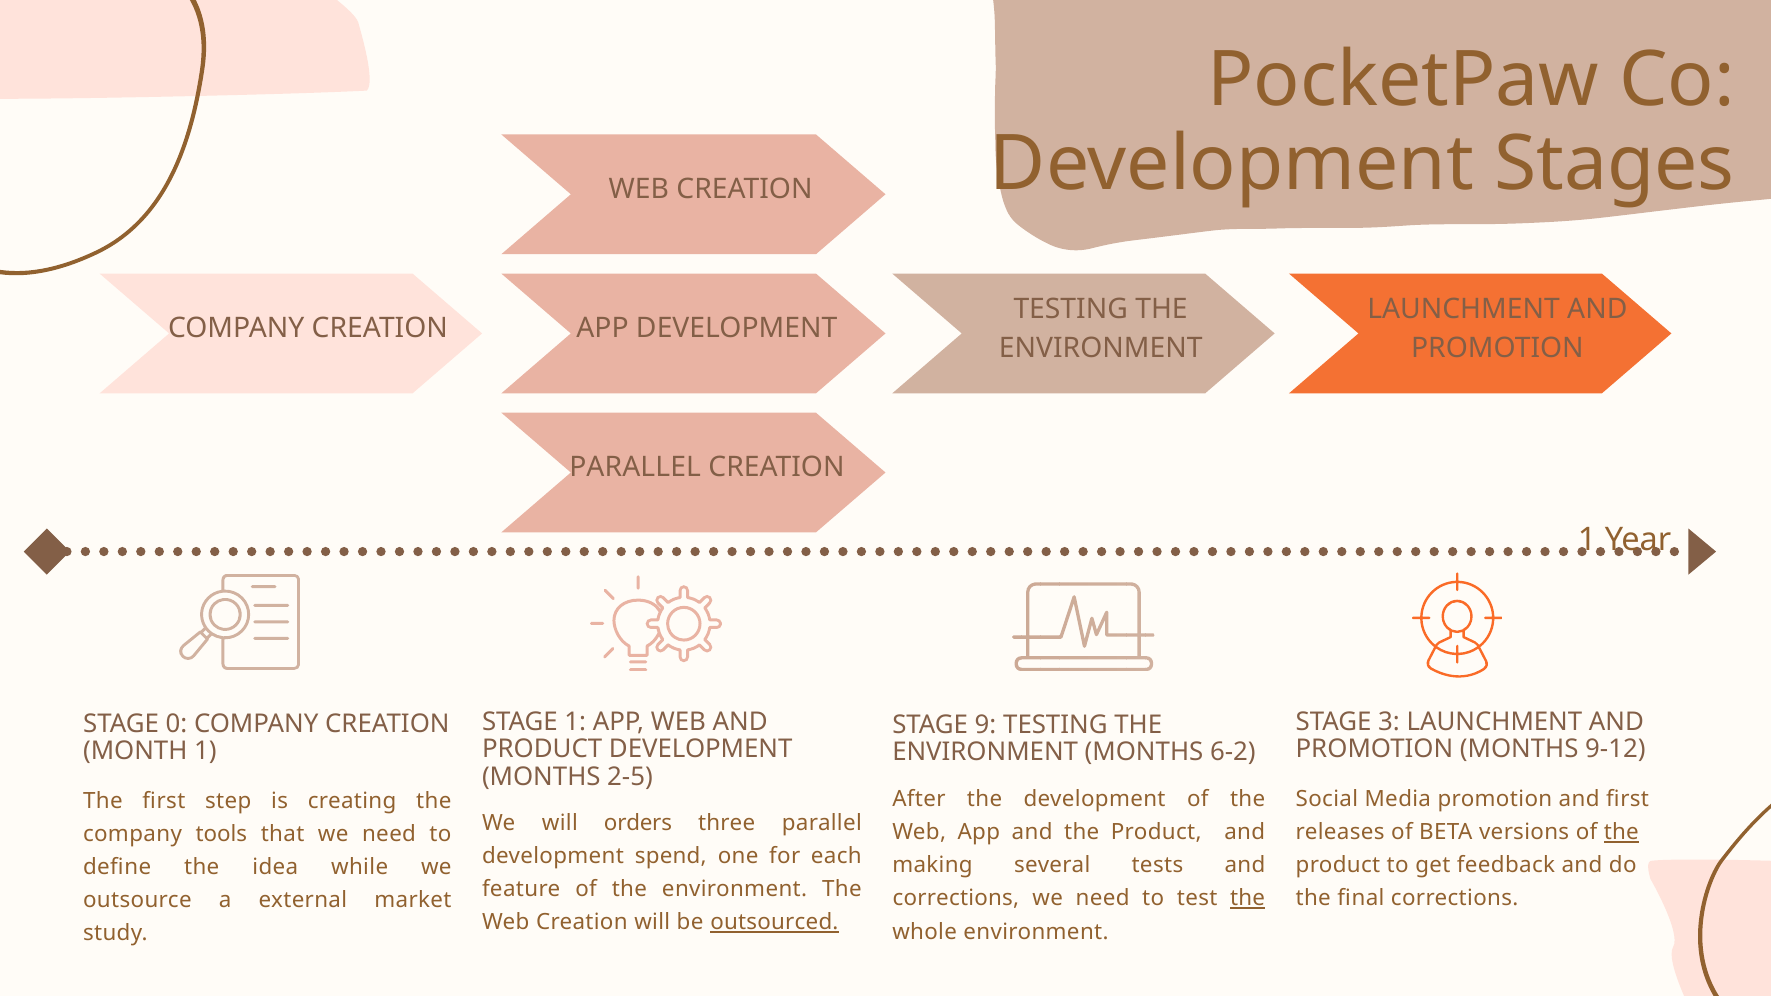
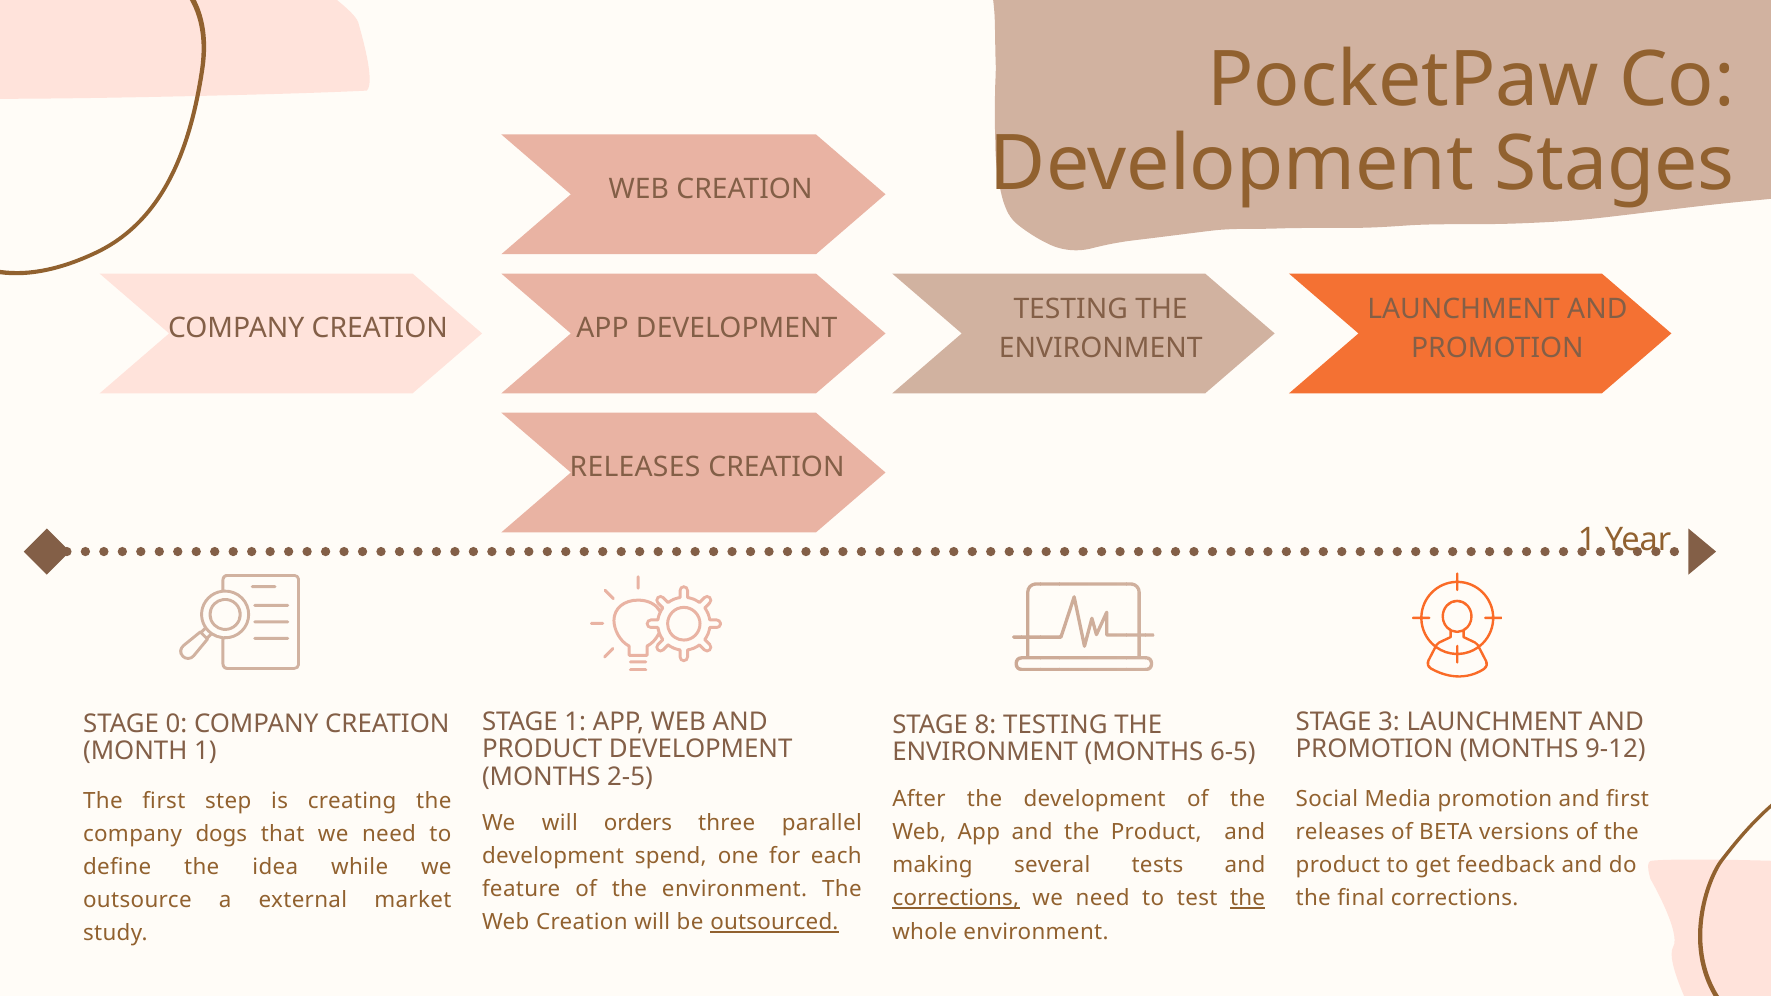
PARALLEL at (635, 468): PARALLEL -> RELEASES
9: 9 -> 8
6-2: 6-2 -> 6-5
the at (1621, 832) underline: present -> none
tools: tools -> dogs
corrections at (956, 899) underline: none -> present
